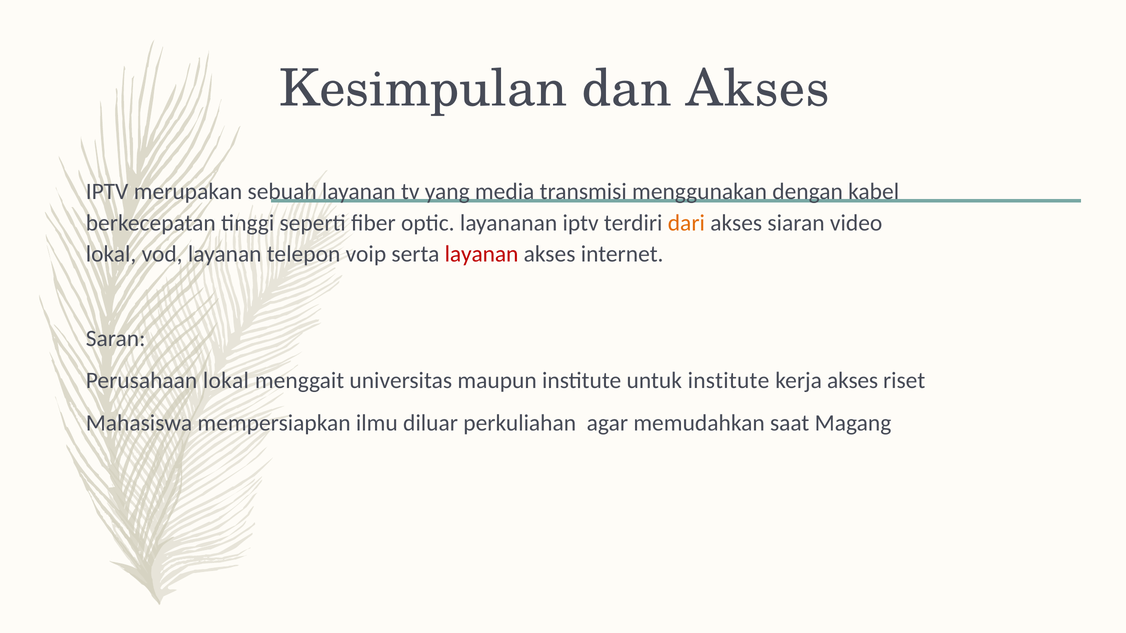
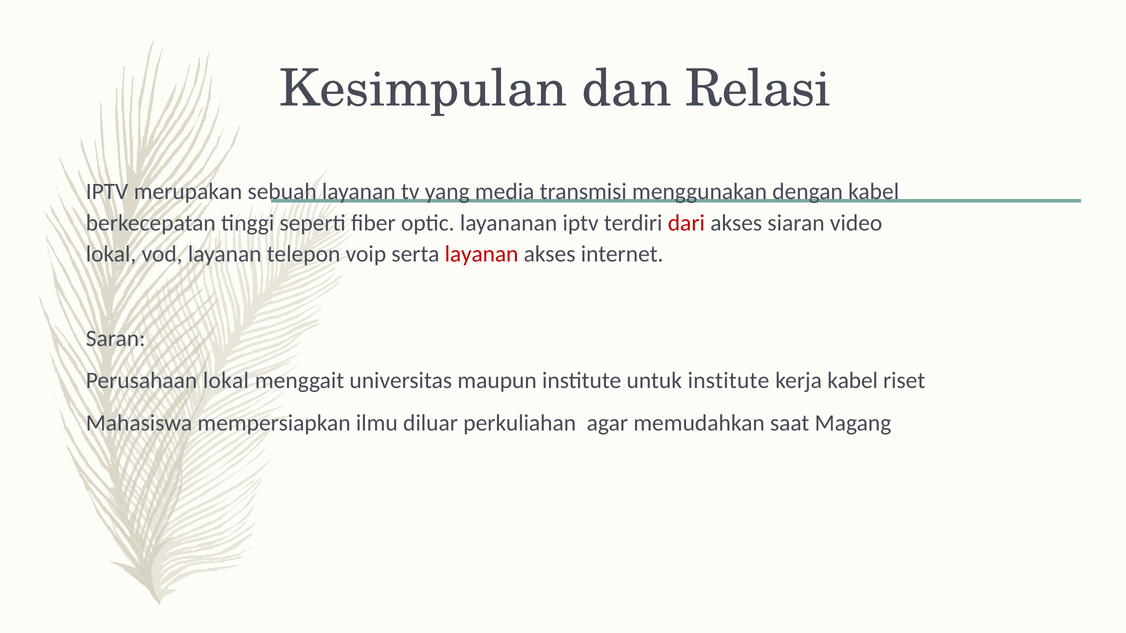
dan Akses: Akses -> Relasi
dari colour: orange -> red
kerja akses: akses -> kabel
